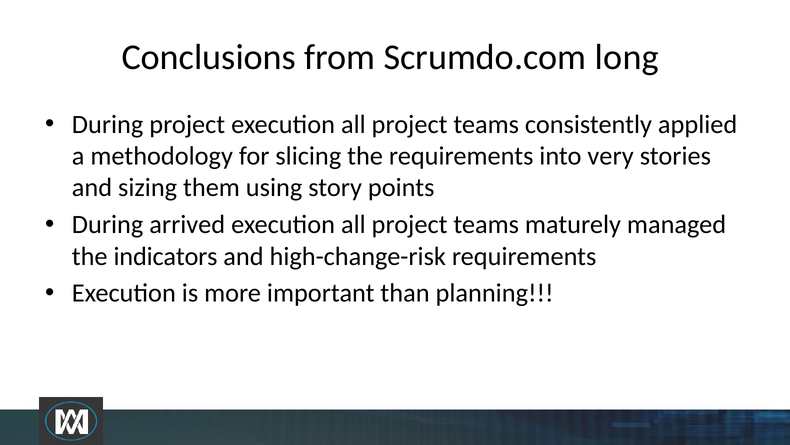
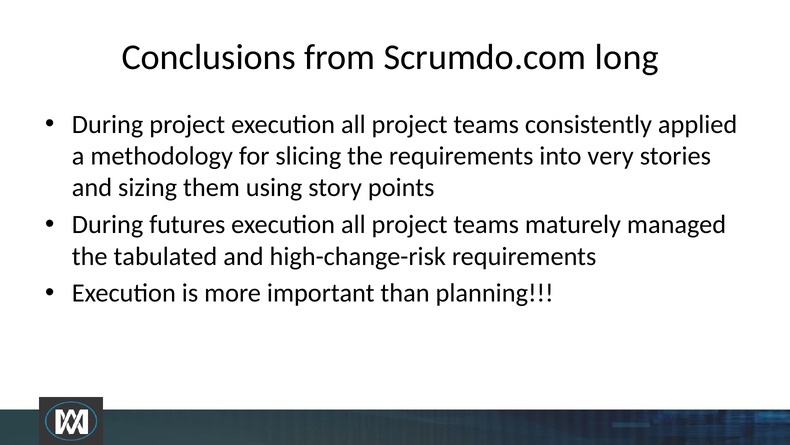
arrived: arrived -> futures
indicators: indicators -> tabulated
